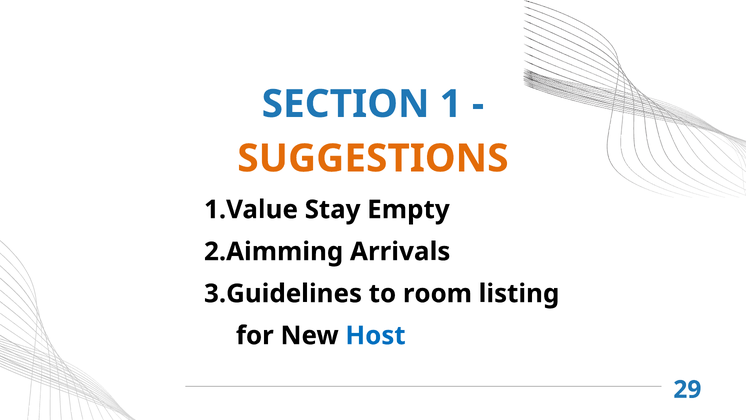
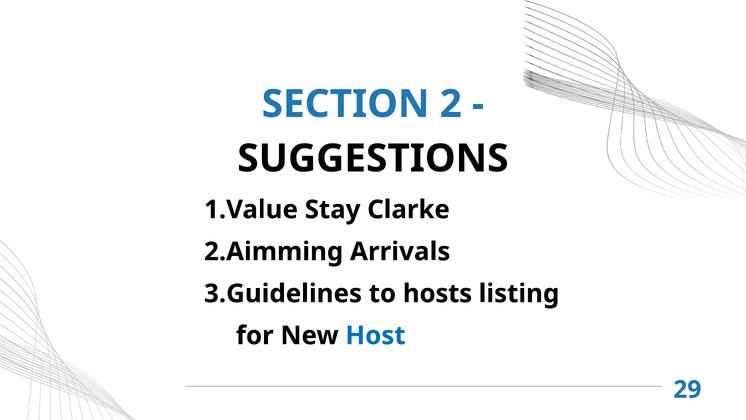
1: 1 -> 2
SUGGESTIONS colour: orange -> black
Empty: Empty -> Clarke
room: room -> hosts
